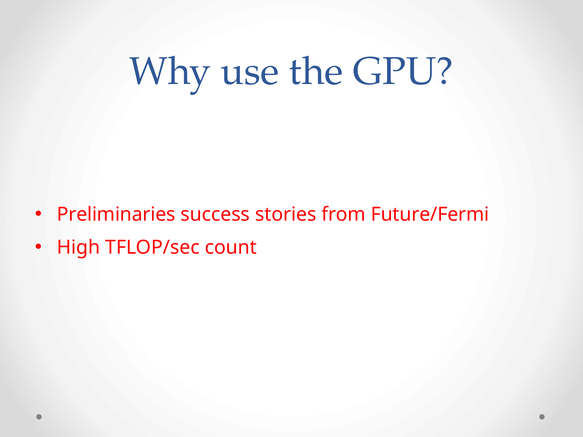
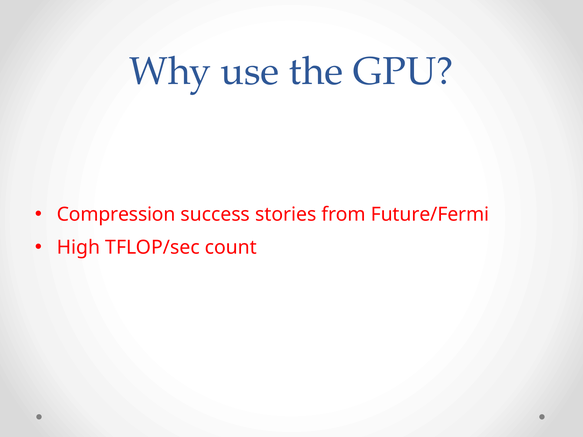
Preliminaries: Preliminaries -> Compression
